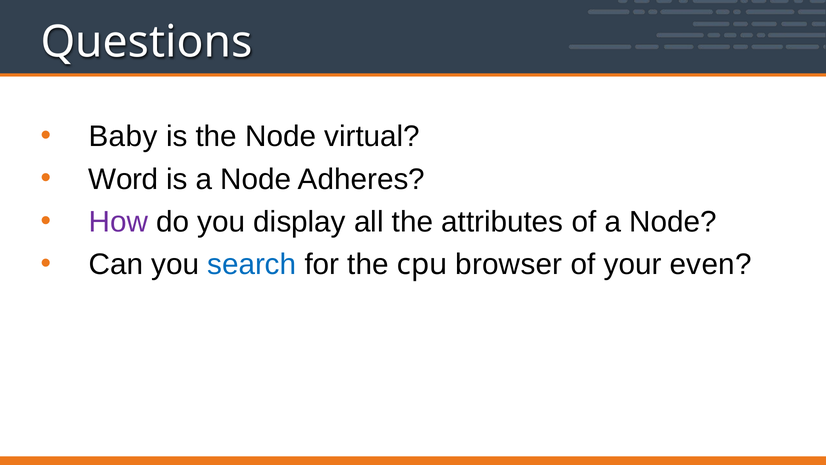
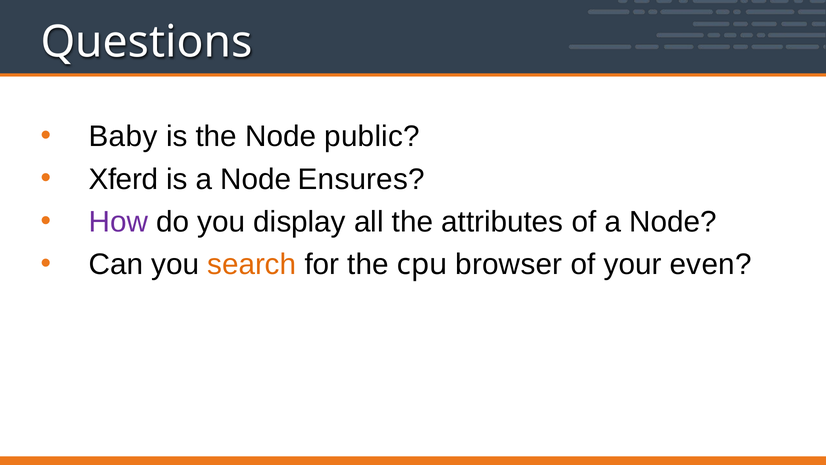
virtual: virtual -> public
Word: Word -> Xferd
Adheres: Adheres -> Ensures
search colour: blue -> orange
